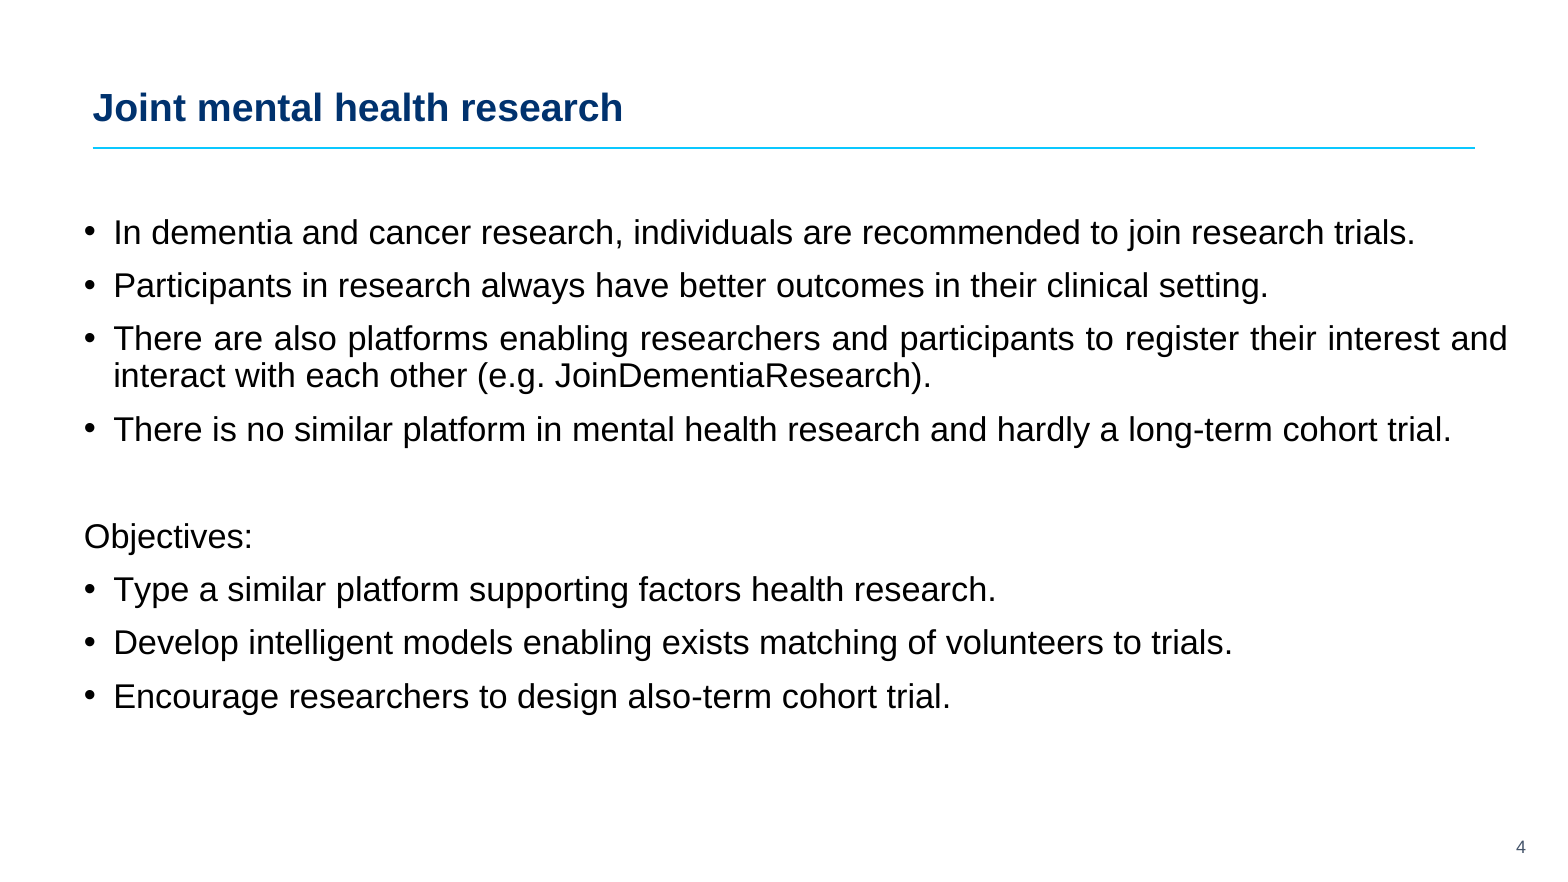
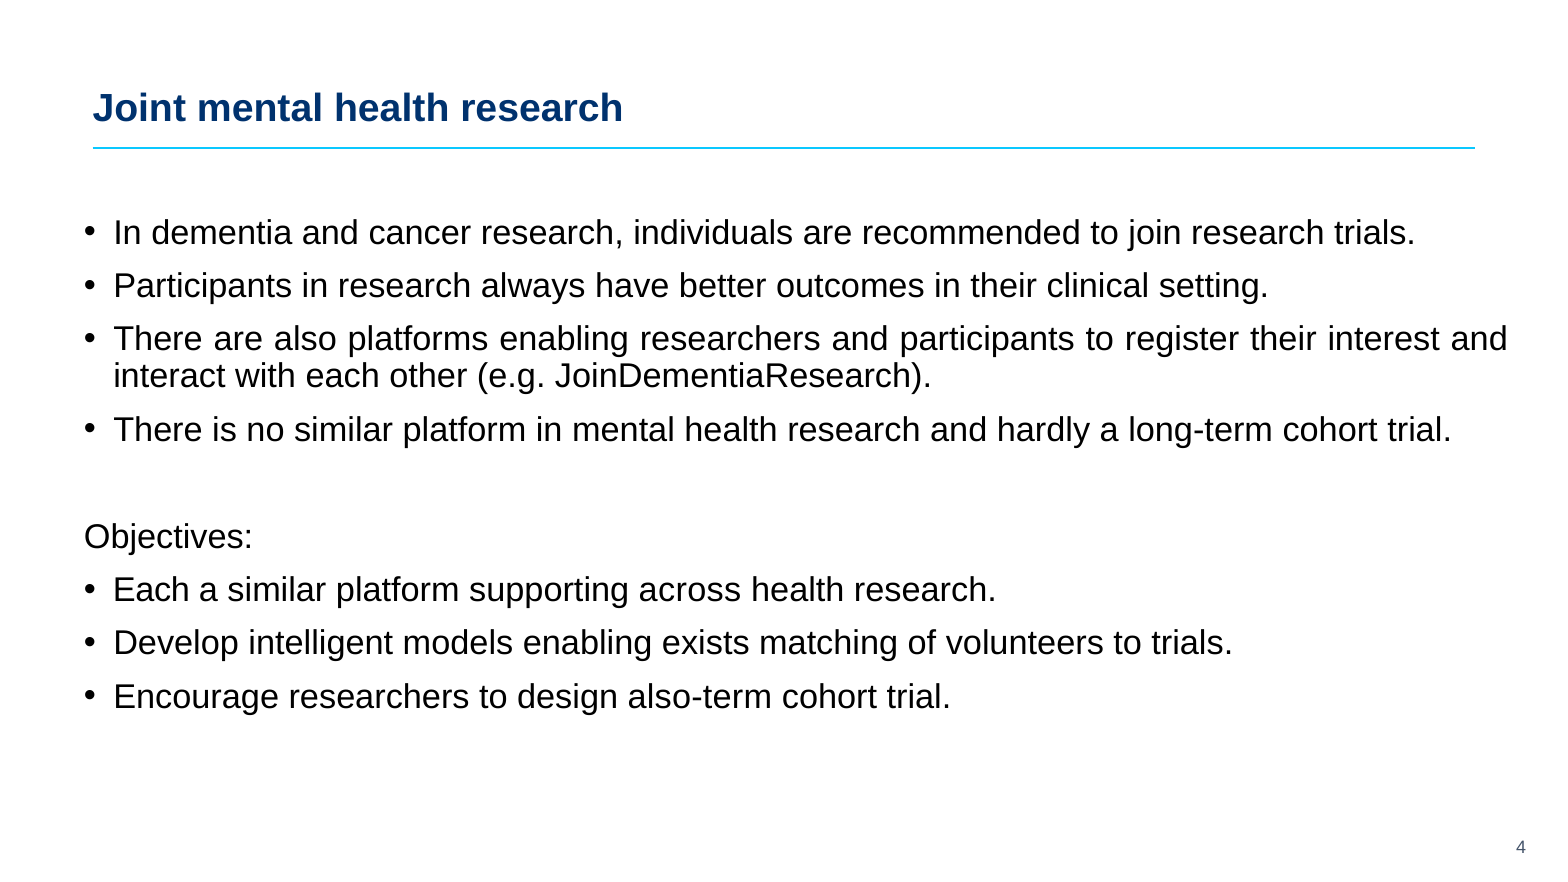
Type at (151, 590): Type -> Each
factors: factors -> across
